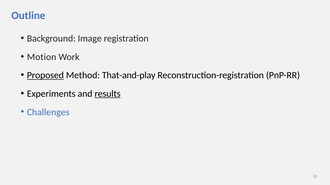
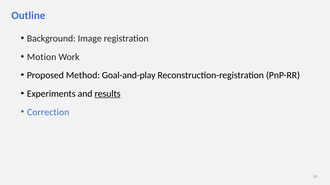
Proposed underline: present -> none
That-and-play: That-and-play -> Goal-and-play
Challenges: Challenges -> Correction
